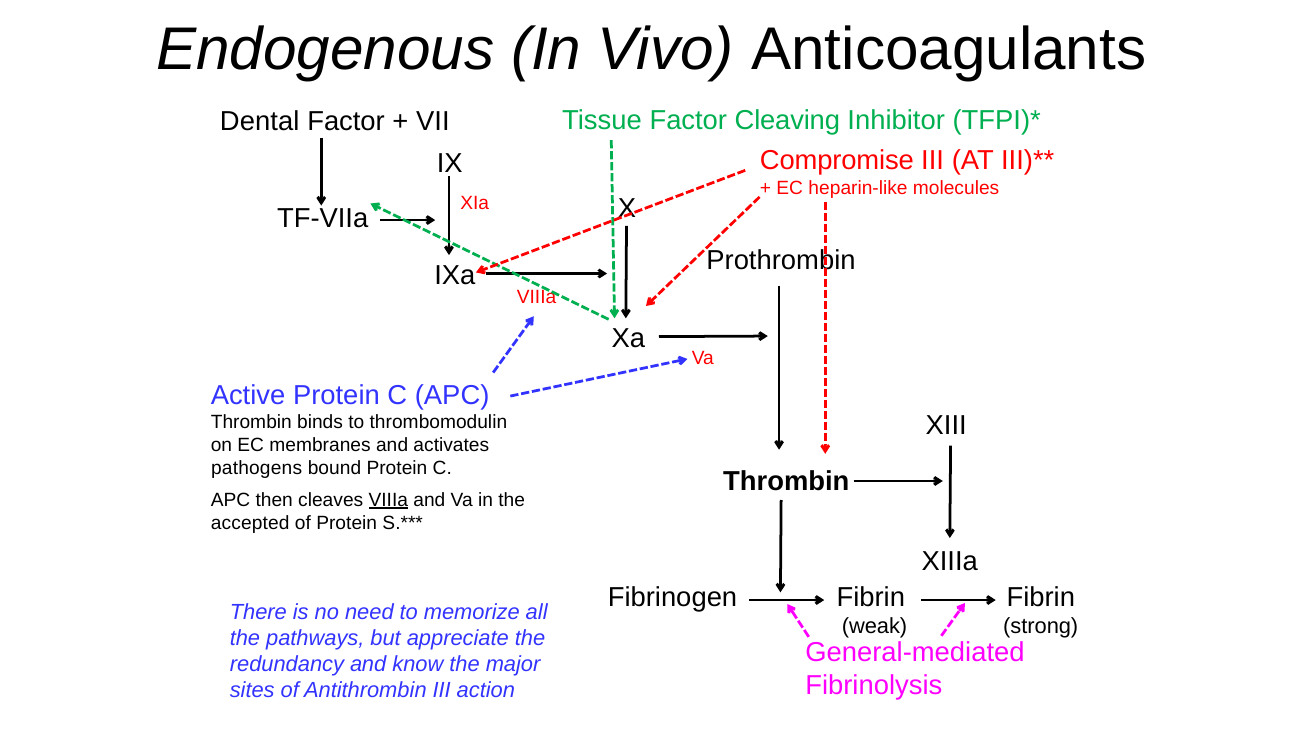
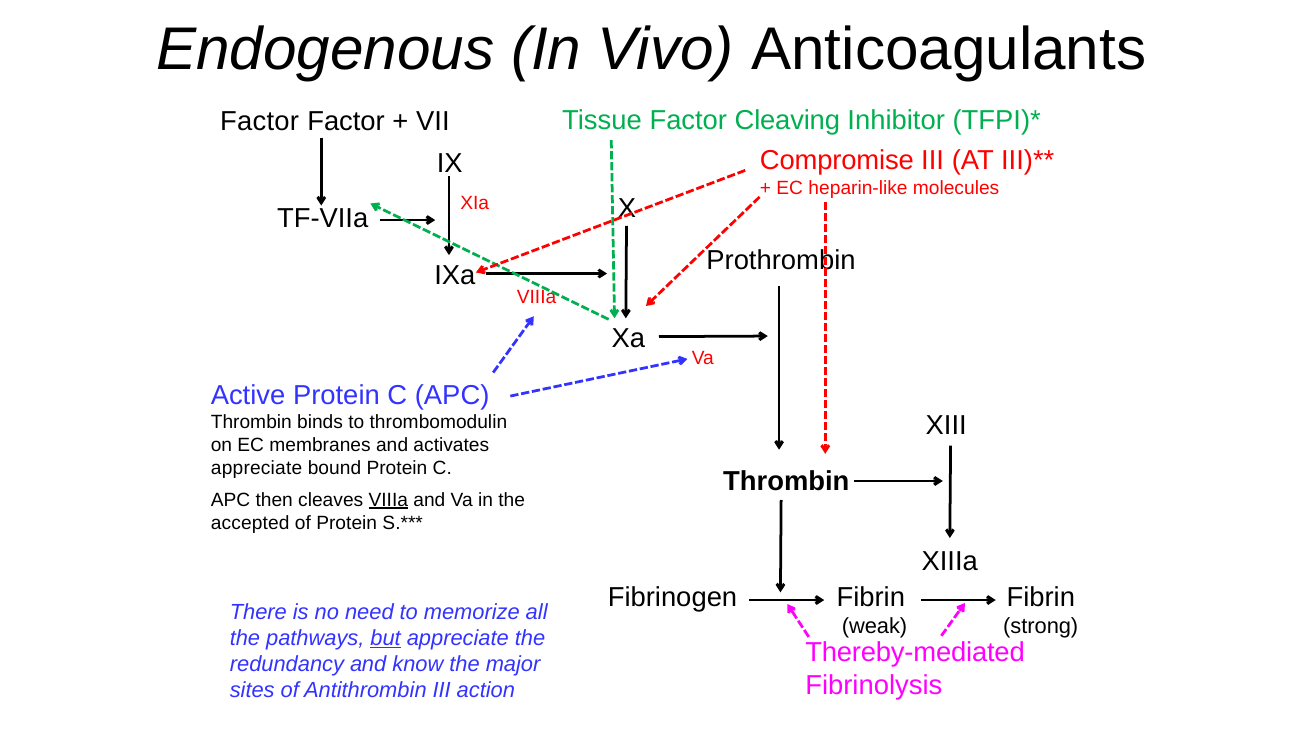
Dental at (260, 122): Dental -> Factor
pathogens at (257, 469): pathogens -> appreciate
but underline: none -> present
General-mediated: General-mediated -> Thereby-mediated
